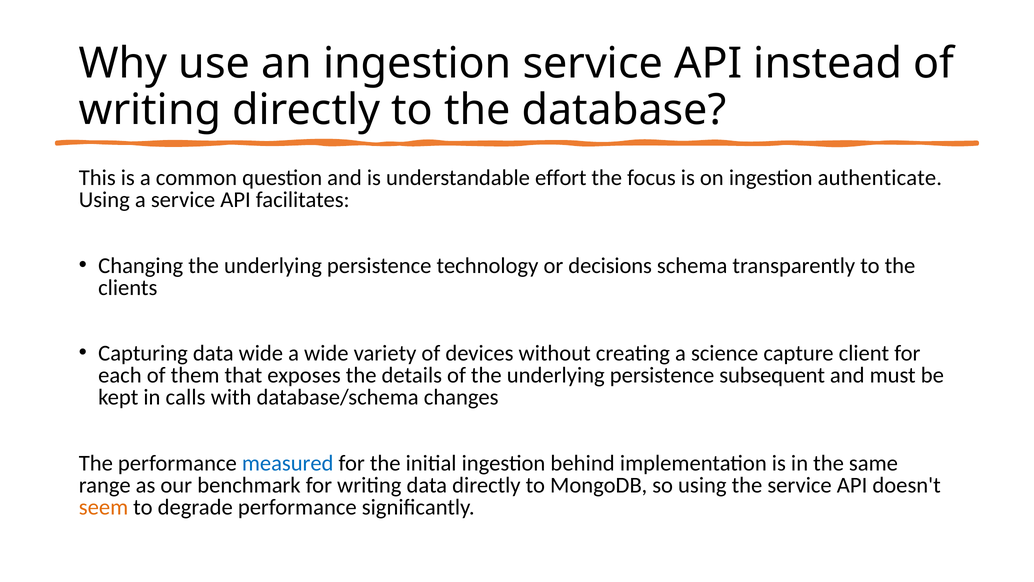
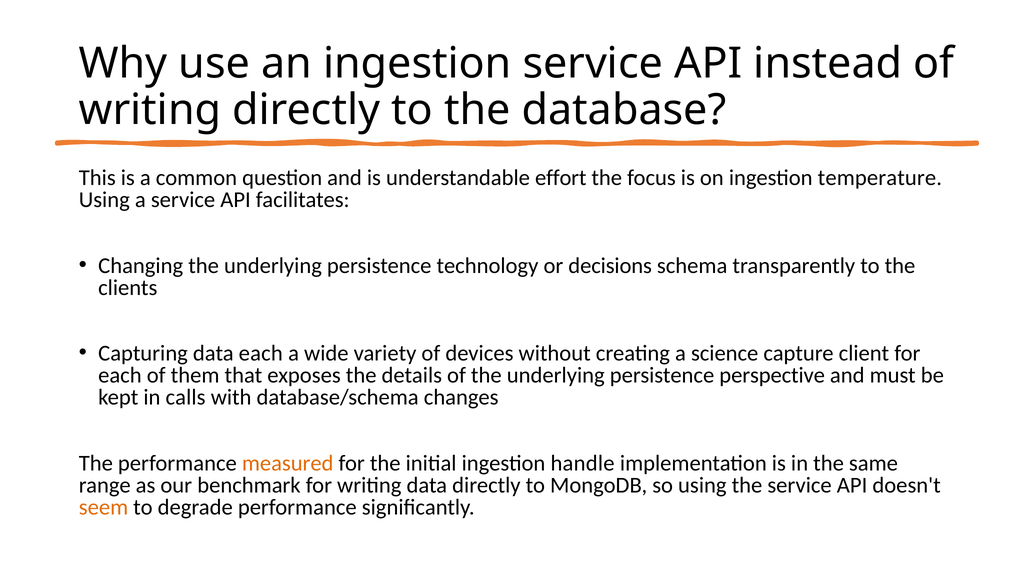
authenticate: authenticate -> temperature
data wide: wide -> each
subsequent: subsequent -> perspective
measured colour: blue -> orange
behind: behind -> handle
